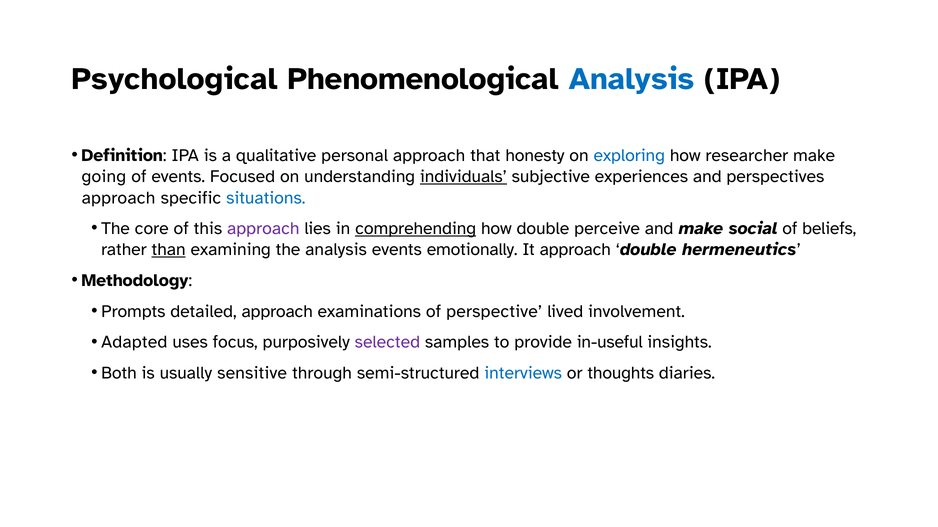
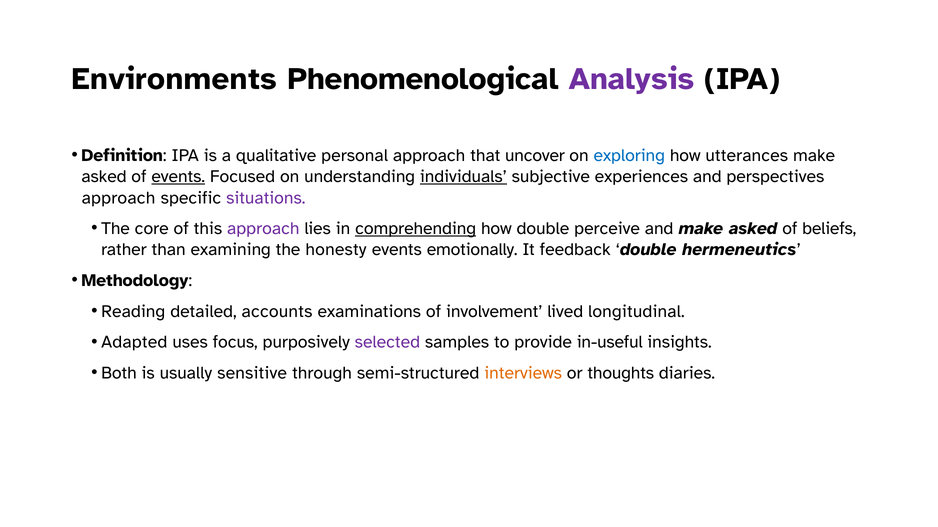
Psychological: Psychological -> Environments
Analysis at (631, 79) colour: blue -> purple
honesty: honesty -> uncover
researcher: researcher -> utterances
going at (104, 177): going -> asked
events at (178, 177) underline: none -> present
situations colour: blue -> purple
and make social: social -> asked
than underline: present -> none
the analysis: analysis -> honesty
It approach: approach -> feedback
Prompts: Prompts -> Reading
detailed approach: approach -> accounts
perspective: perspective -> involvement
involvement: involvement -> longitudinal
interviews colour: blue -> orange
